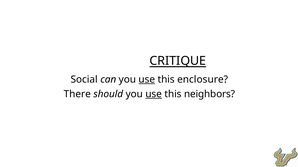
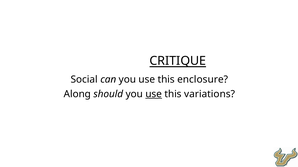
use at (147, 80) underline: present -> none
There: There -> Along
neighbors: neighbors -> variations
